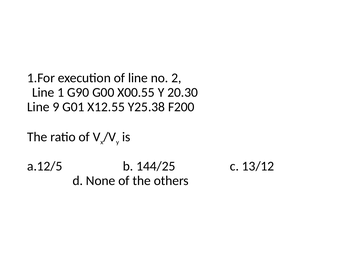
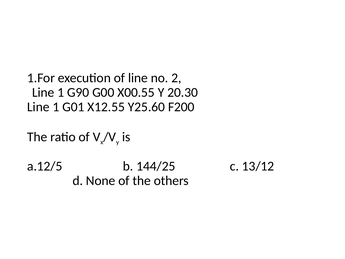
9 at (56, 107): 9 -> 1
Y25.38: Y25.38 -> Y25.60
